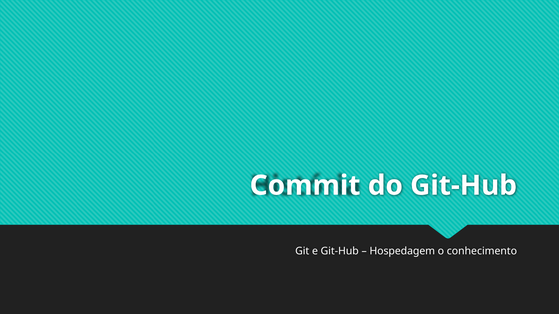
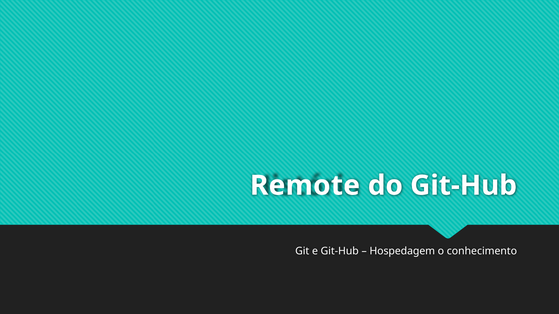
Commit: Commit -> Remote
